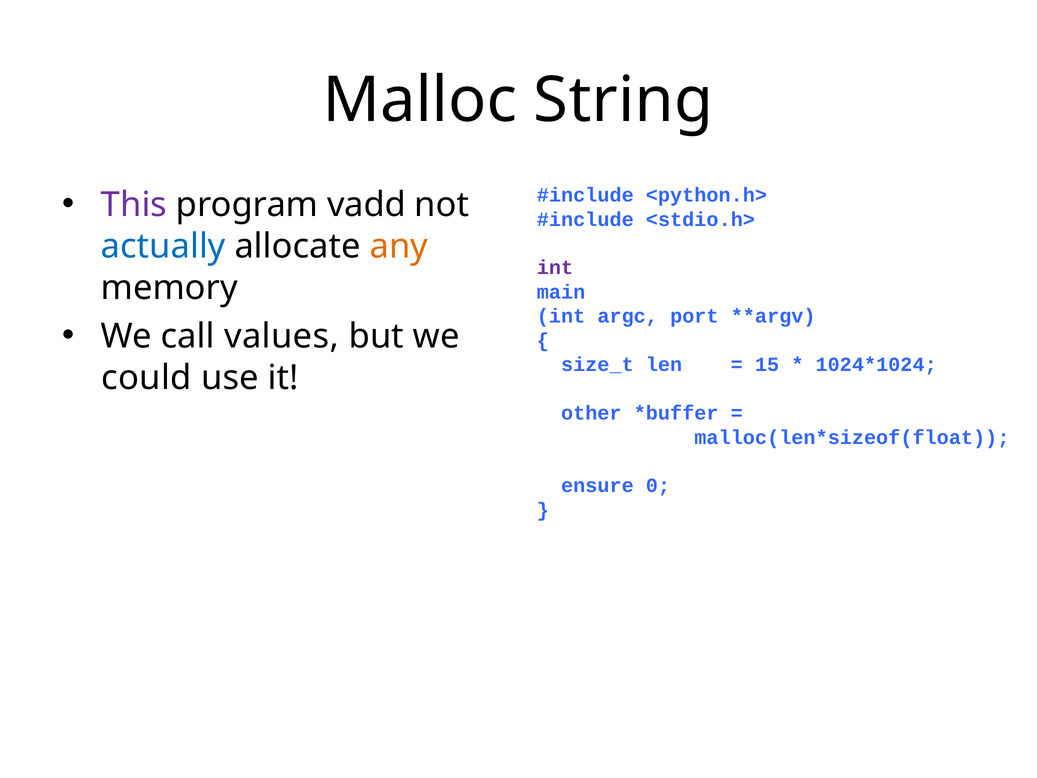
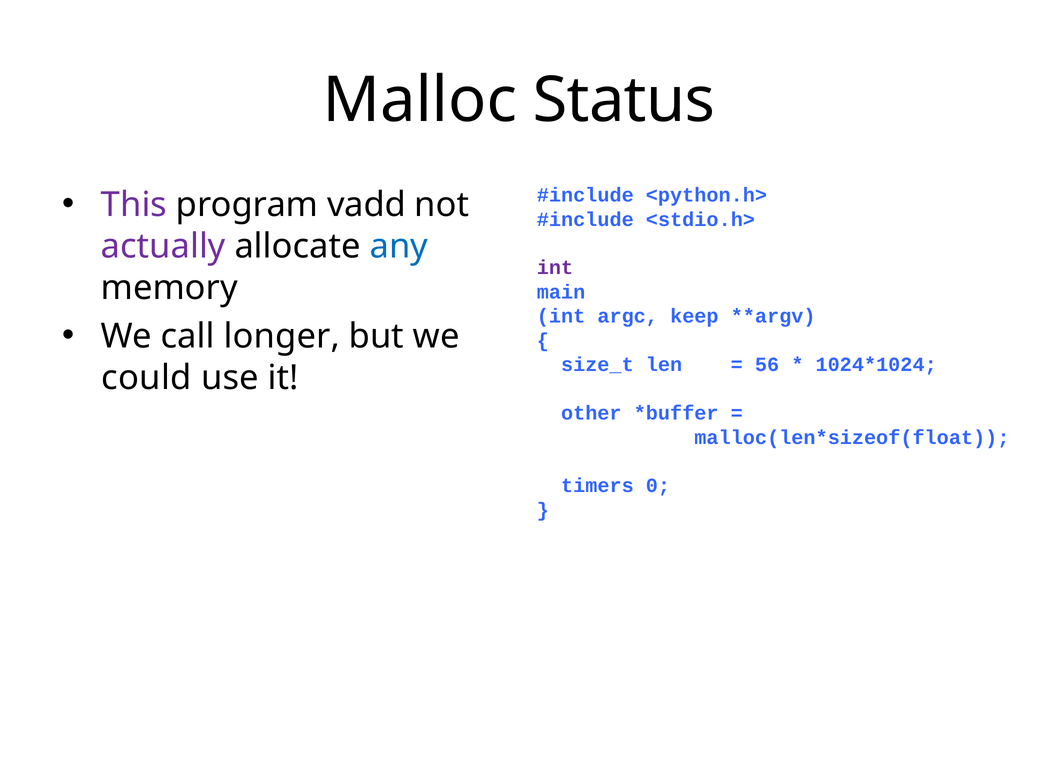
String: String -> Status
actually colour: blue -> purple
any colour: orange -> blue
port: port -> keep
values: values -> longer
15: 15 -> 56
ensure: ensure -> timers
